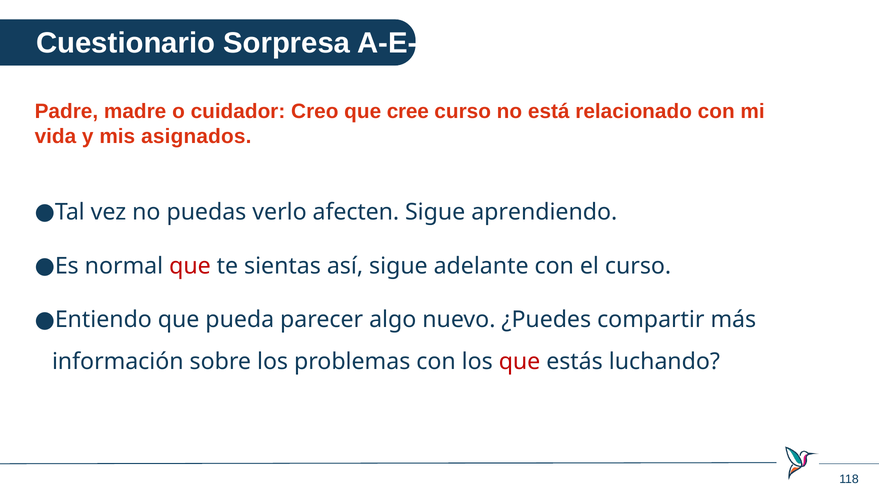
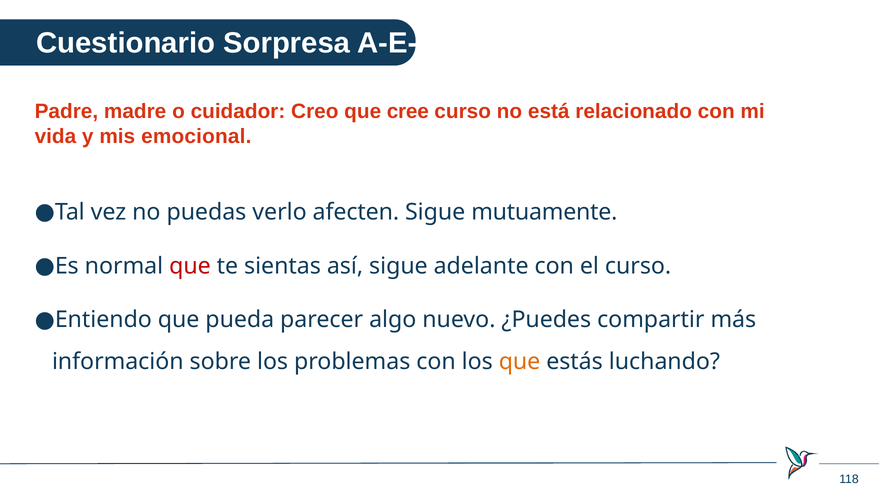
asignados: asignados -> emocional
aprendiendo: aprendiendo -> mutuamente
que at (520, 362) colour: red -> orange
